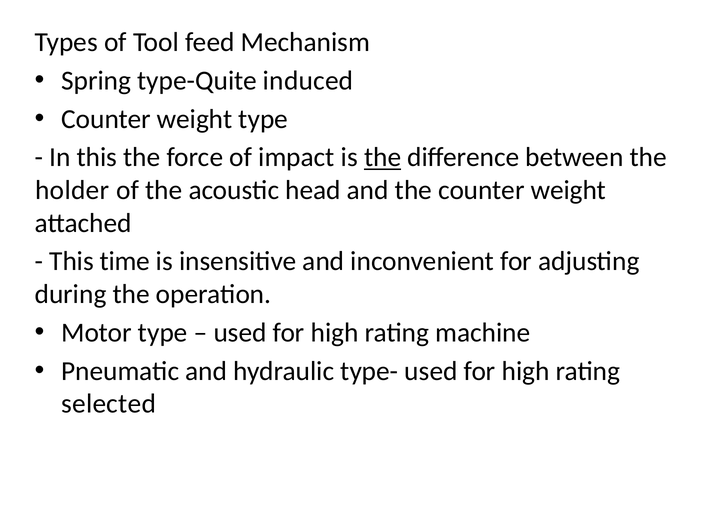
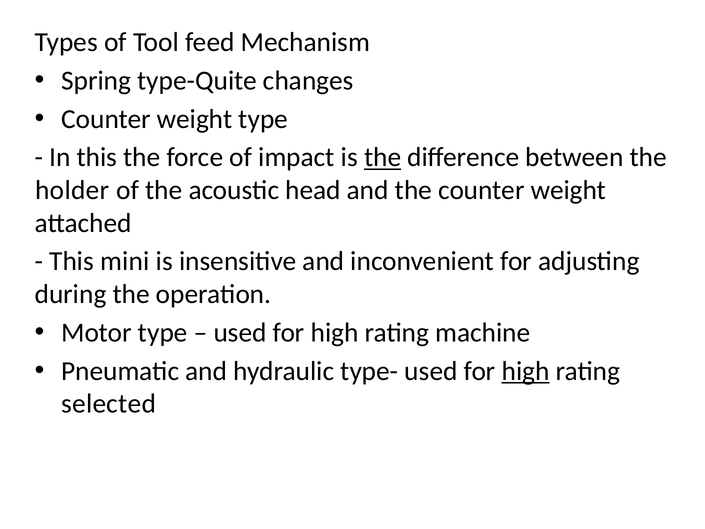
induced: induced -> changes
time: time -> mini
high at (526, 371) underline: none -> present
